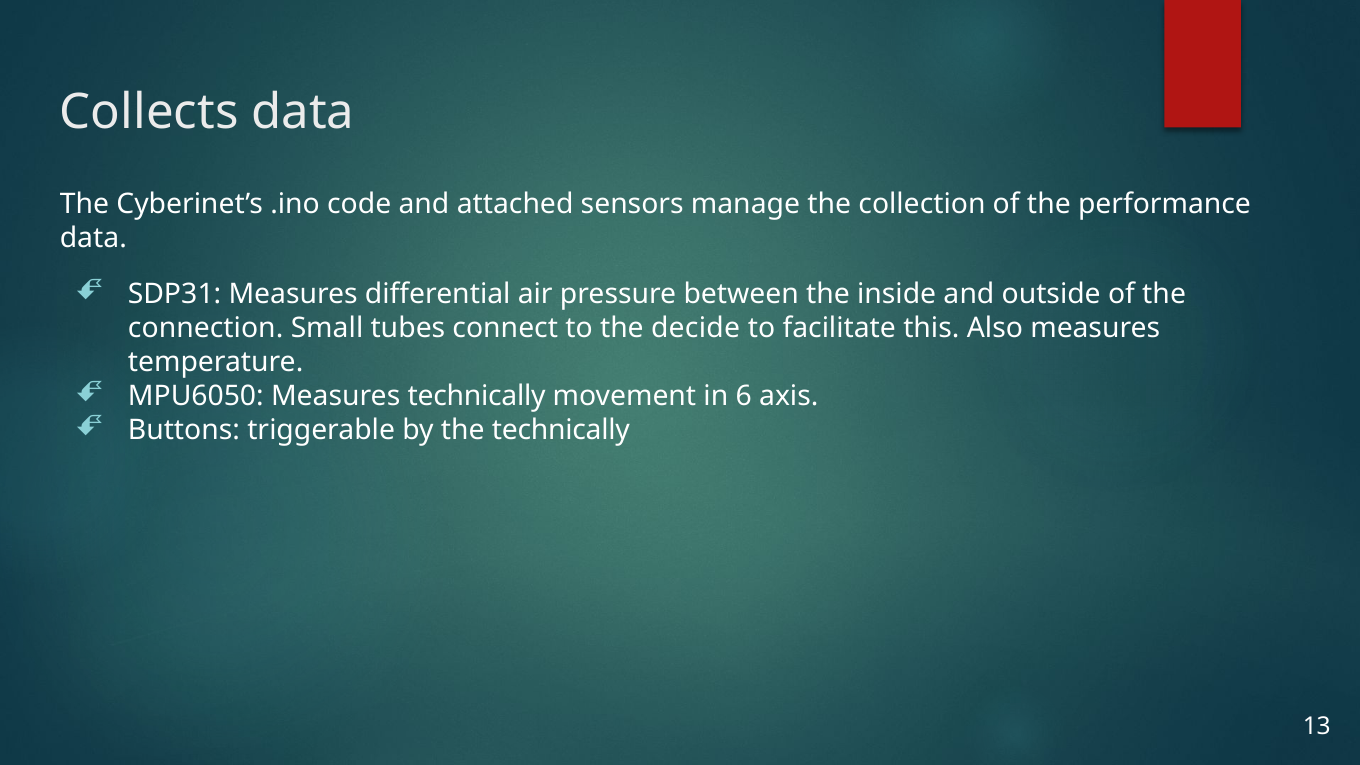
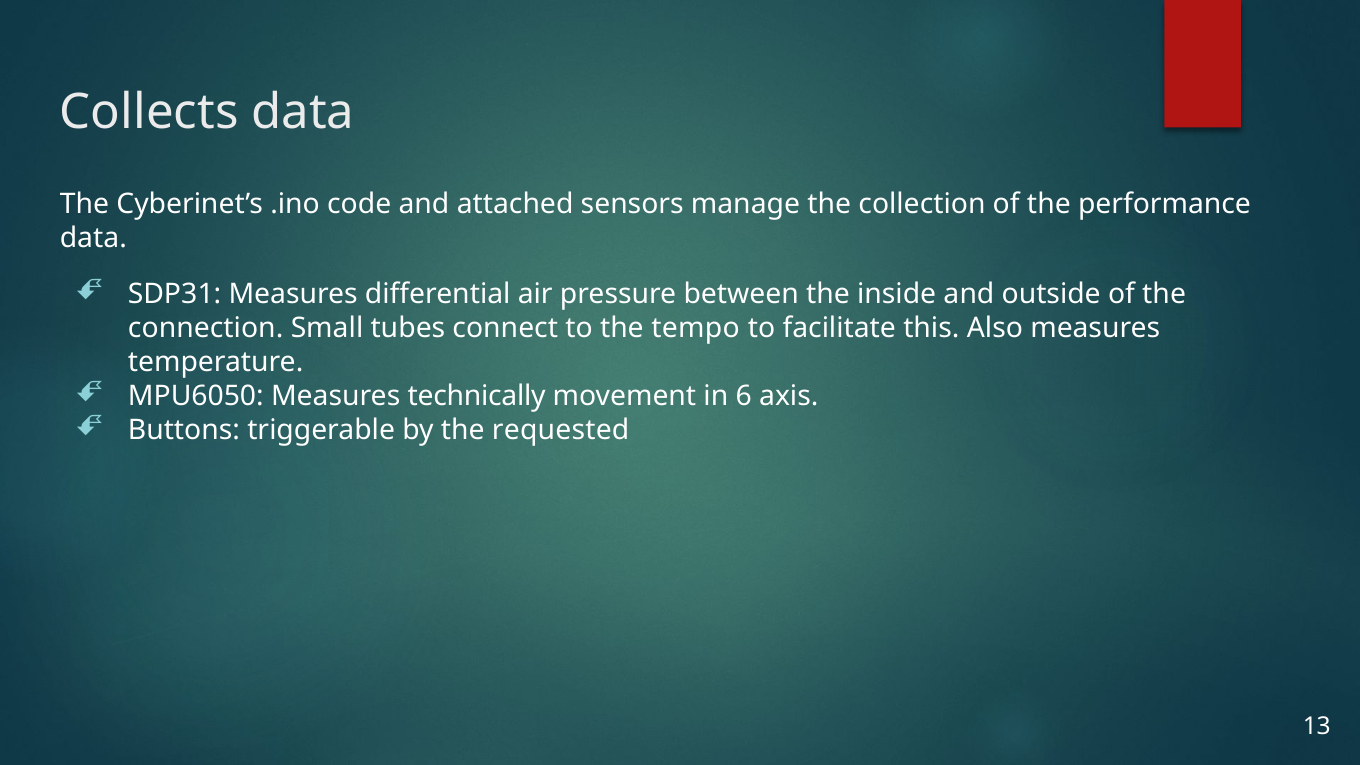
decide: decide -> tempo
the technically: technically -> requested
